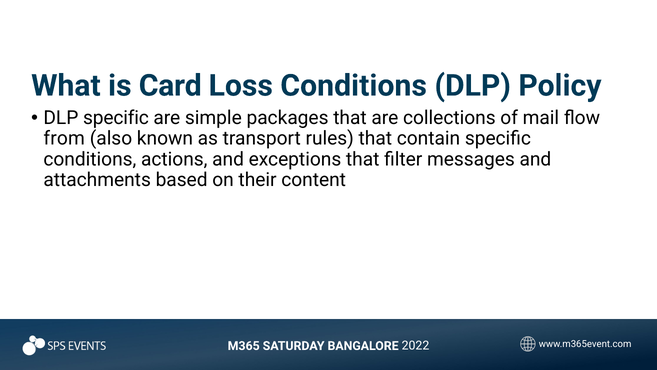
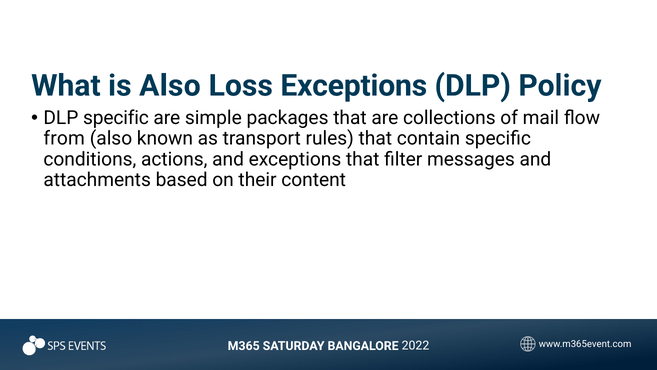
is Card: Card -> Also
Loss Conditions: Conditions -> Exceptions
